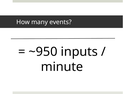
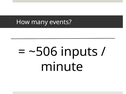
~950: ~950 -> ~506
